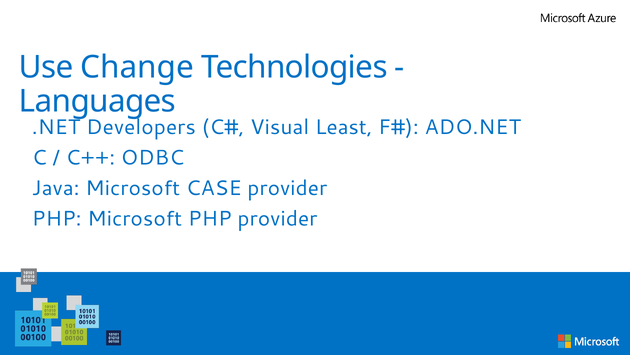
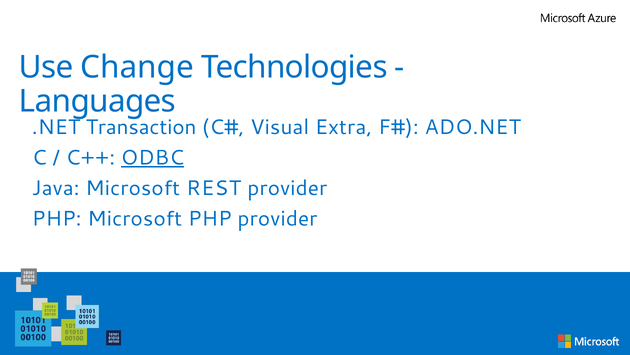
Developers: Developers -> Transaction
Least: Least -> Extra
ODBC at (152, 157) underline: none -> present
CASE: CASE -> REST
